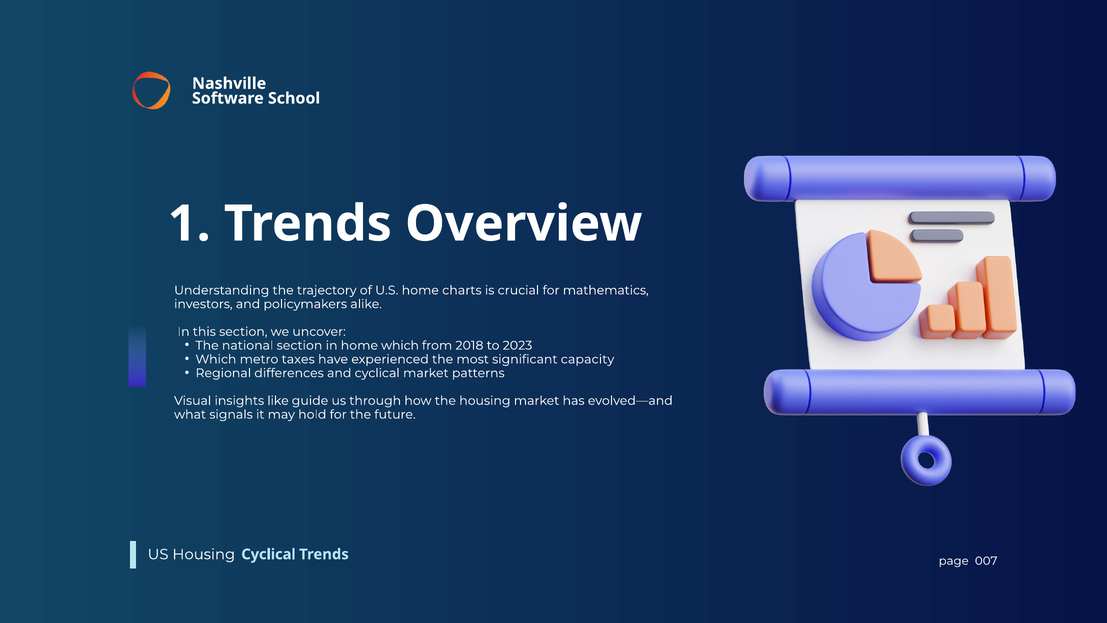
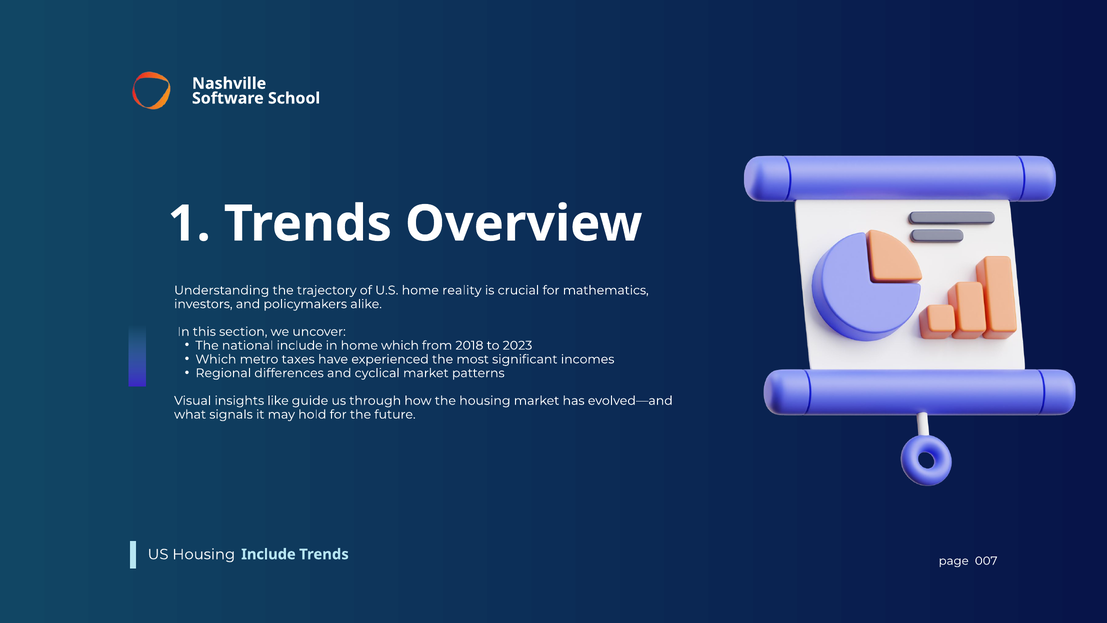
charts: charts -> reality
national section: section -> include
capacity: capacity -> incomes
Housing Cyclical: Cyclical -> Include
